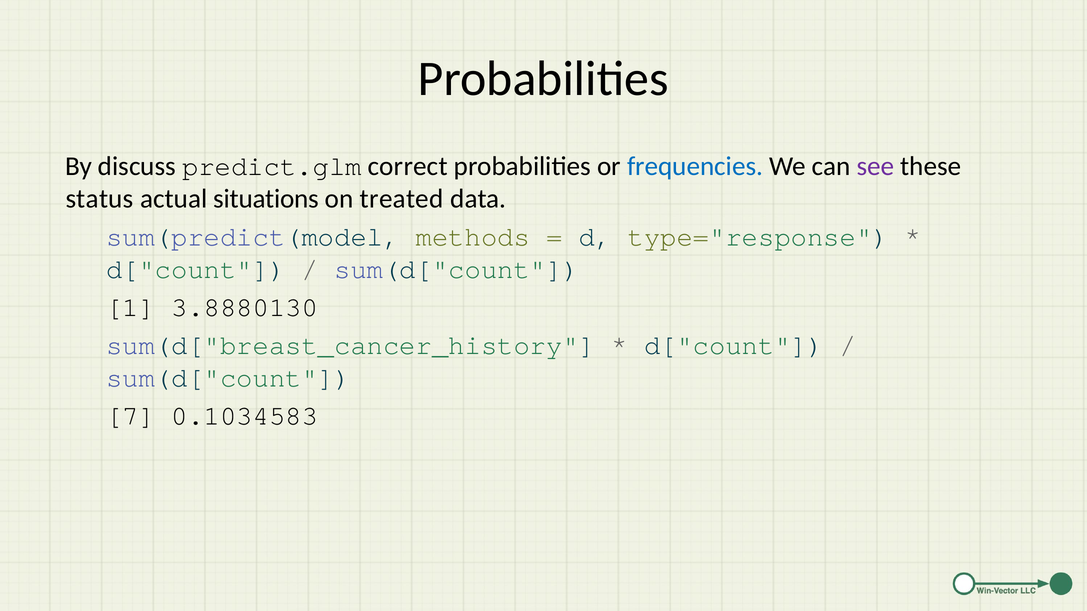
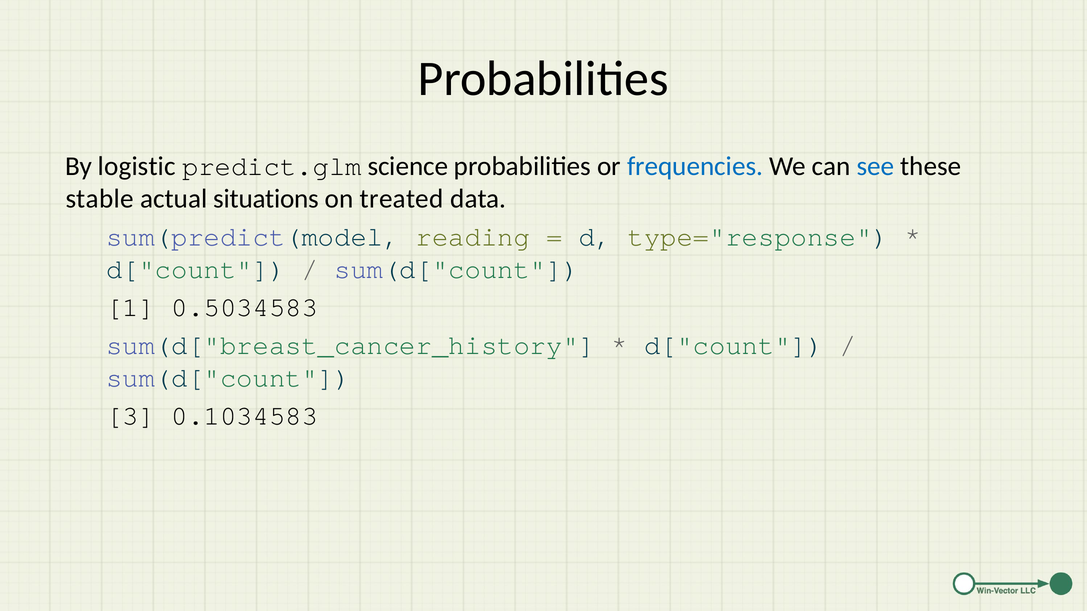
discuss: discuss -> logistic
correct: correct -> science
see colour: purple -> blue
status: status -> stable
methods: methods -> reading
3.8880130: 3.8880130 -> 0.5034583
7: 7 -> 3
